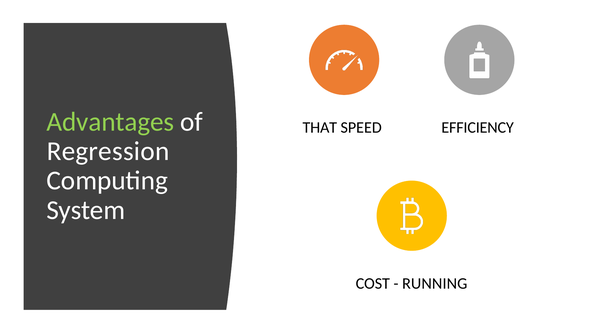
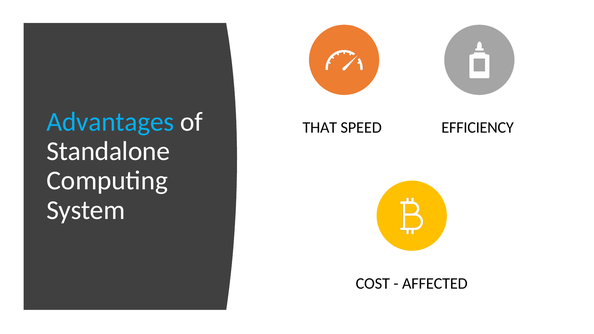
Advantages colour: light green -> light blue
Regression: Regression -> Standalone
RUNNING: RUNNING -> AFFECTED
